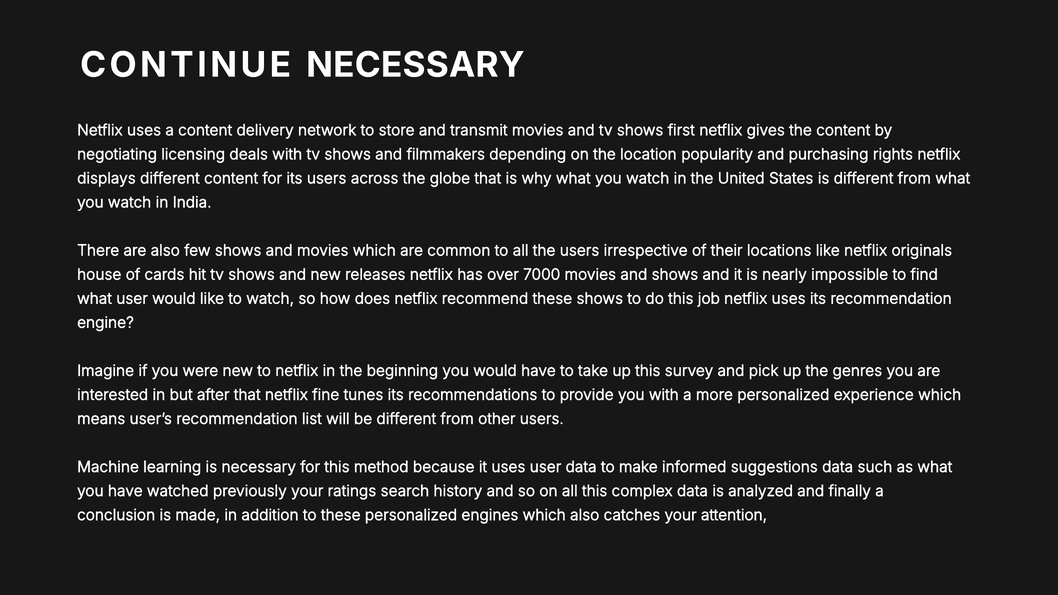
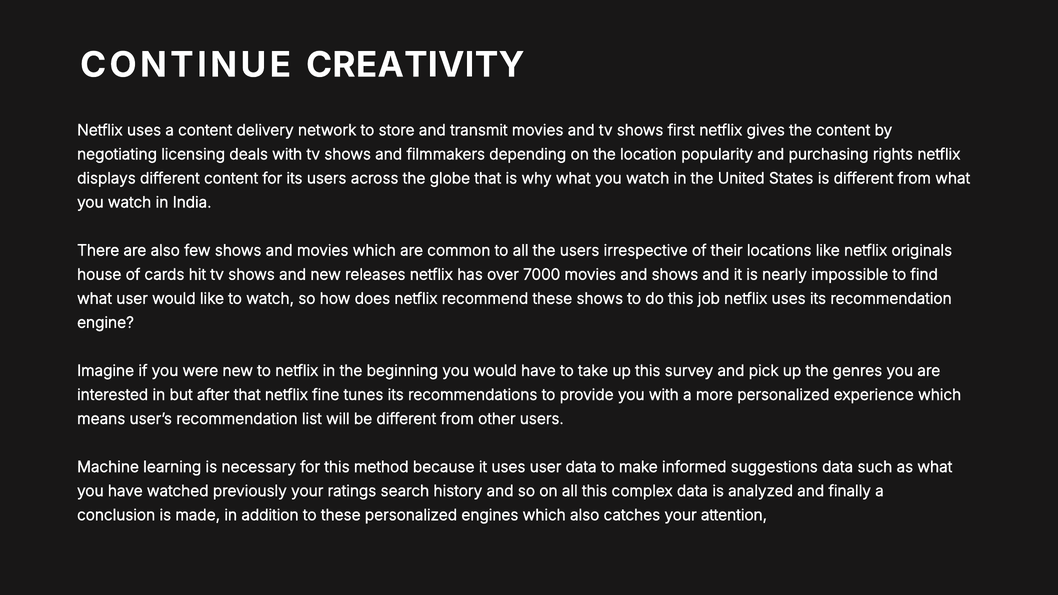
CONTINUE NECESSARY: NECESSARY -> CREATIVITY
